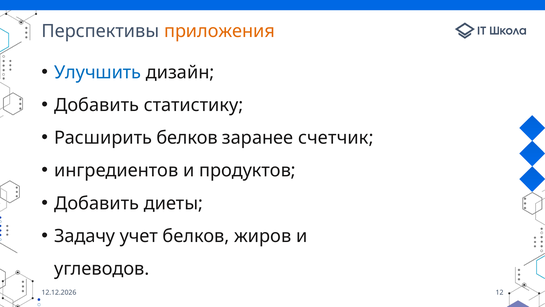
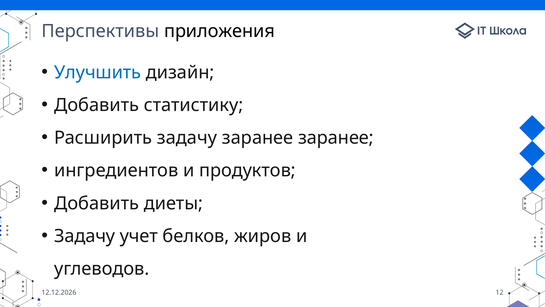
приложения colour: orange -> black
Расширить белков: белков -> задачу
заранее счетчик: счетчик -> заранее
